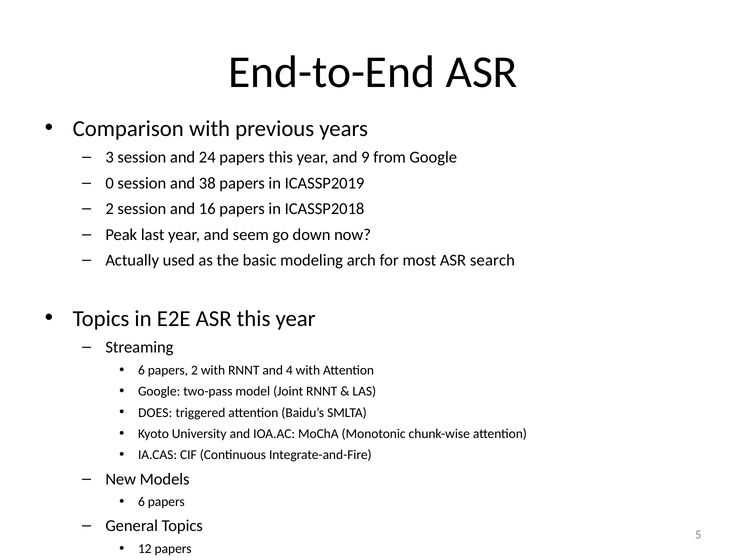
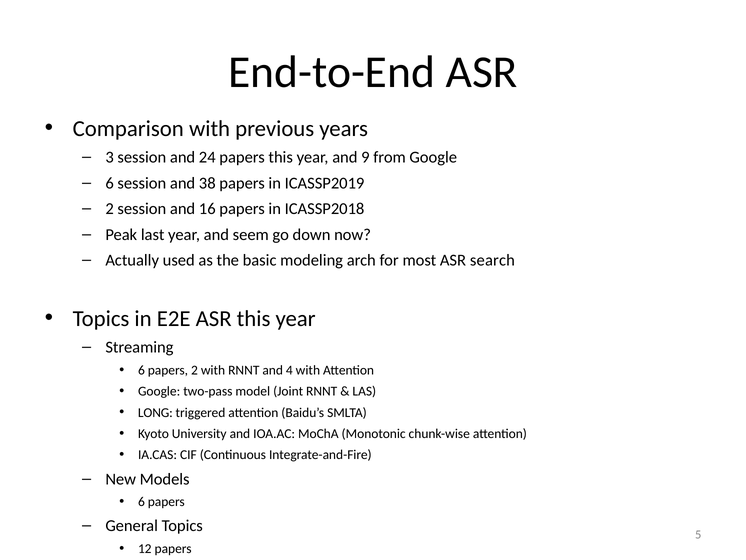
0 at (110, 183): 0 -> 6
DOES: DOES -> LONG
